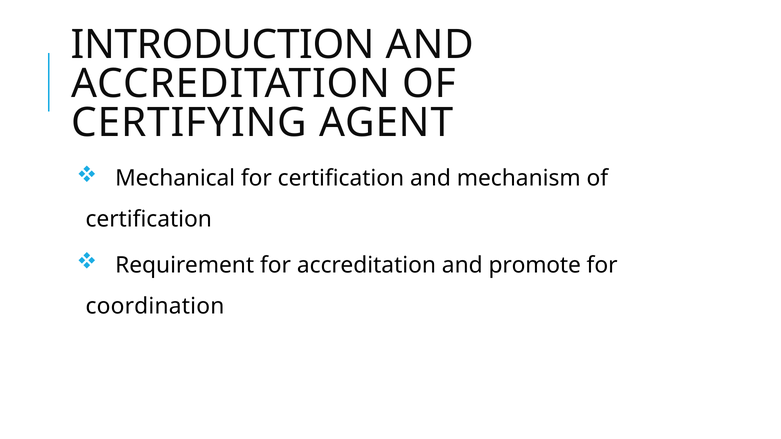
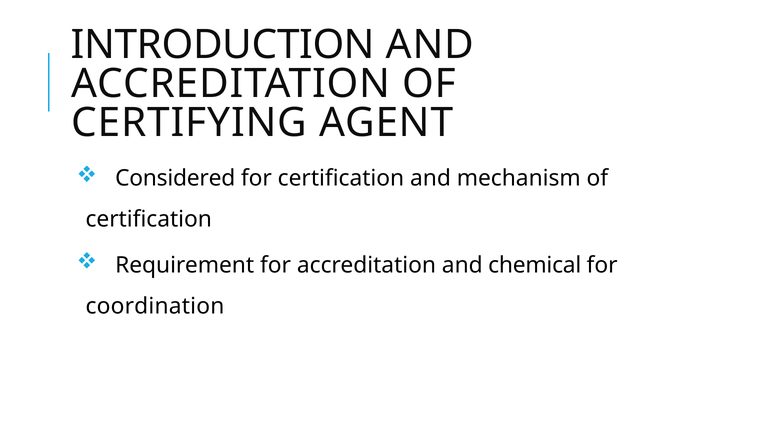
Mechanical: Mechanical -> Considered
promote: promote -> chemical
